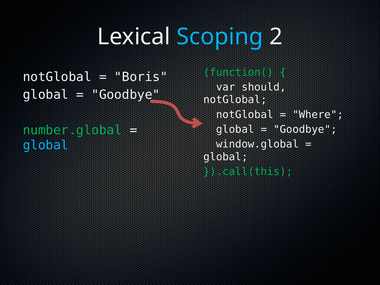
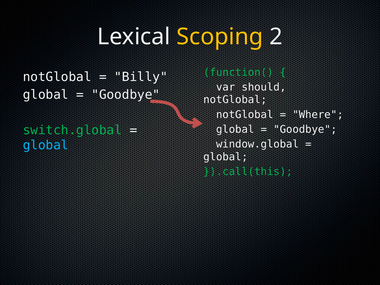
Scoping colour: light blue -> yellow
Boris: Boris -> Billy
number.global: number.global -> switch.global
